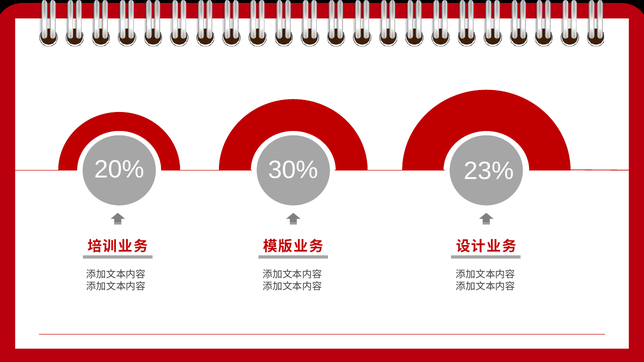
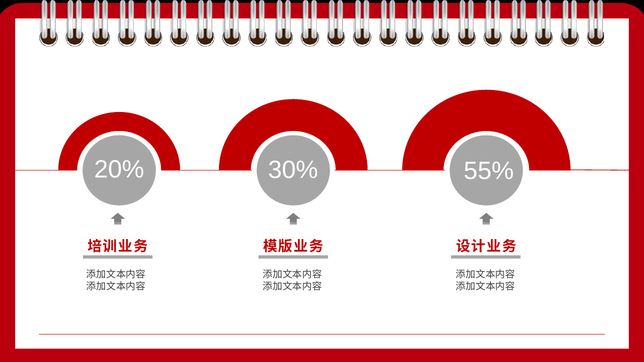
23%: 23% -> 55%
